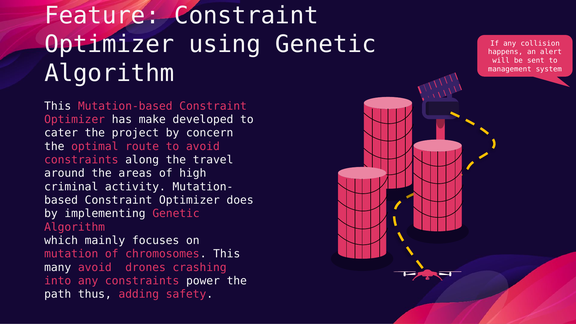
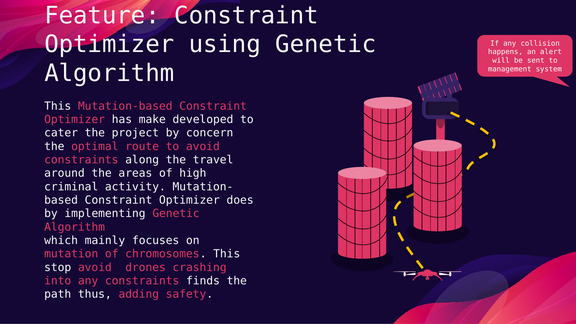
many: many -> stop
power: power -> finds
